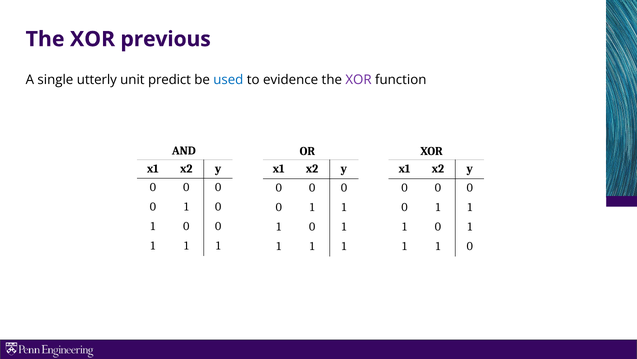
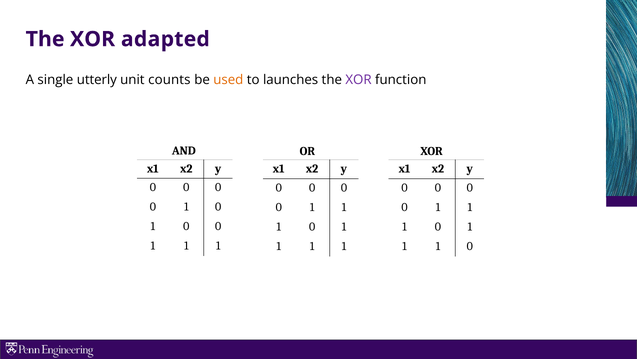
previous: previous -> adapted
predict: predict -> counts
used colour: blue -> orange
evidence: evidence -> launches
